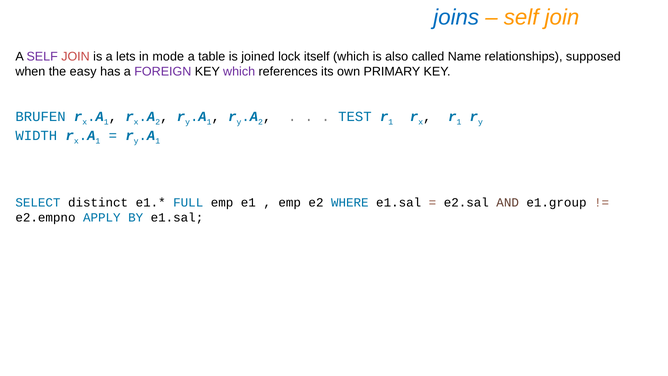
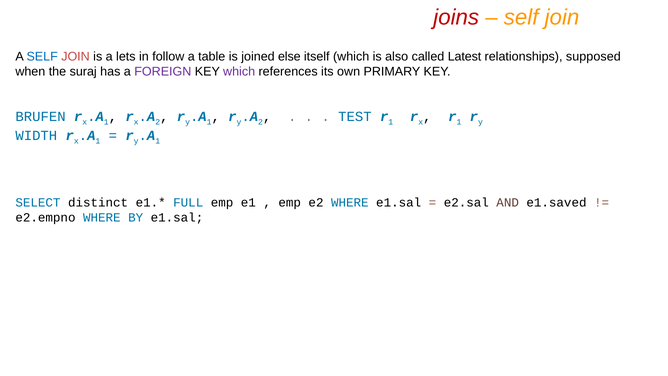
joins colour: blue -> red
SELF at (42, 57) colour: purple -> blue
mode: mode -> follow
lock: lock -> else
Name: Name -> Latest
easy: easy -> suraj
e1.group: e1.group -> e1.saved
e2.empno APPLY: APPLY -> WHERE
